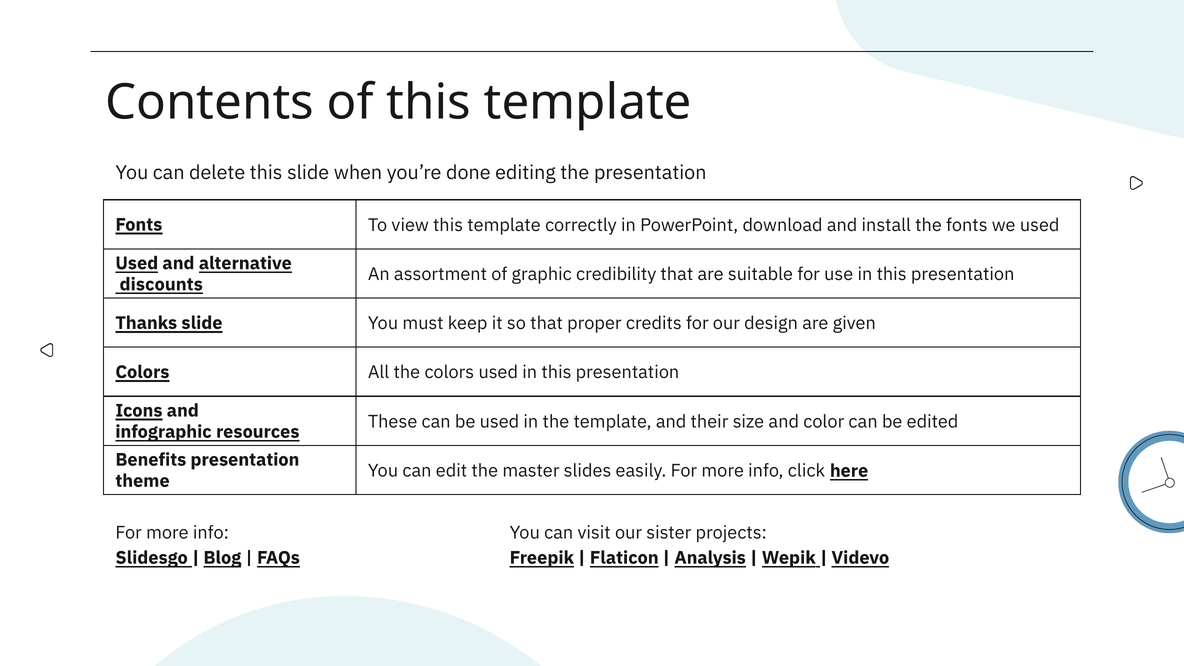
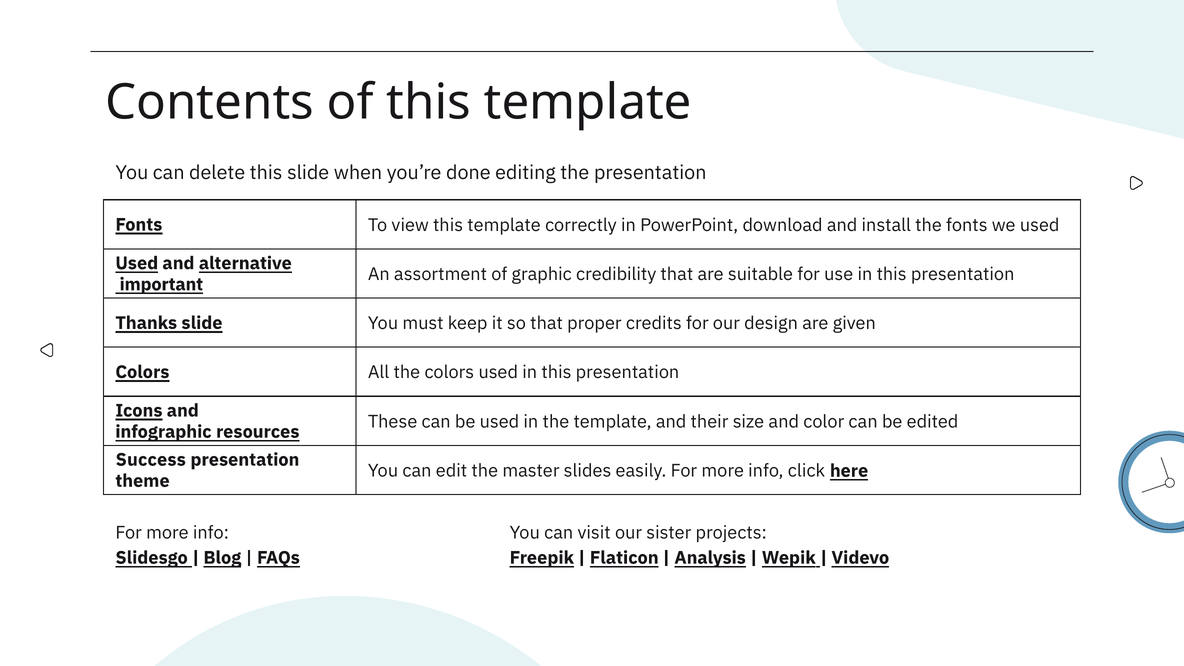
discounts: discounts -> important
Benefits: Benefits -> Success
